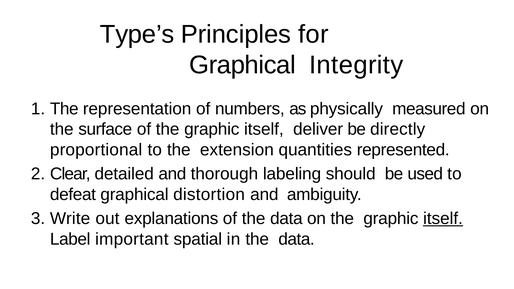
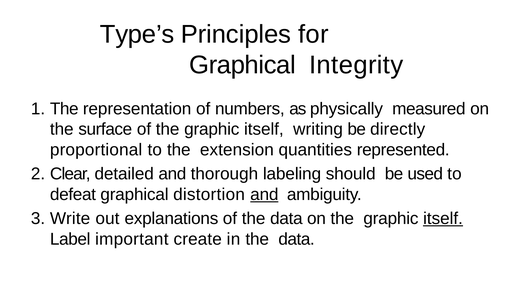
deliver: deliver -> writing
and at (264, 195) underline: none -> present
spatial: spatial -> create
